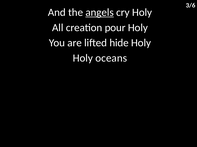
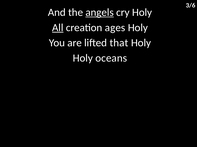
All underline: none -> present
pour: pour -> ages
hide: hide -> that
